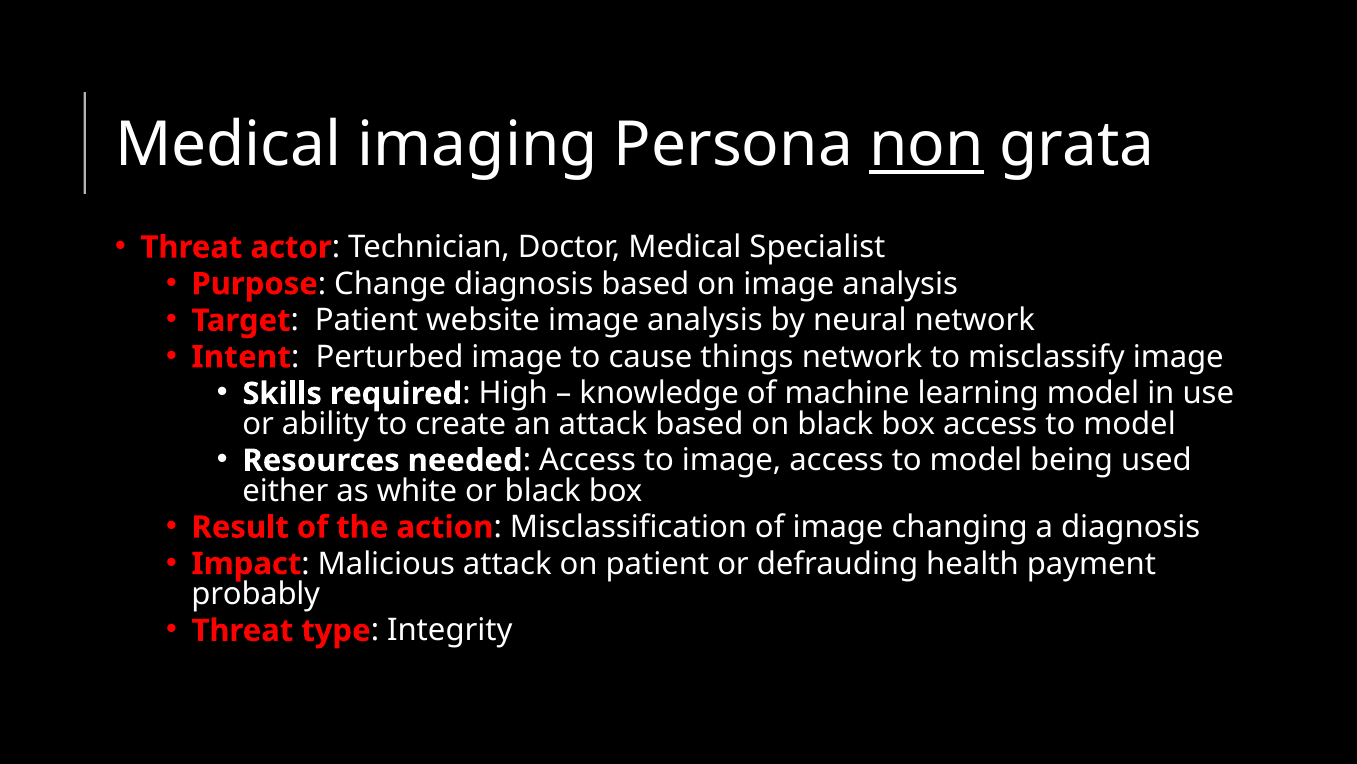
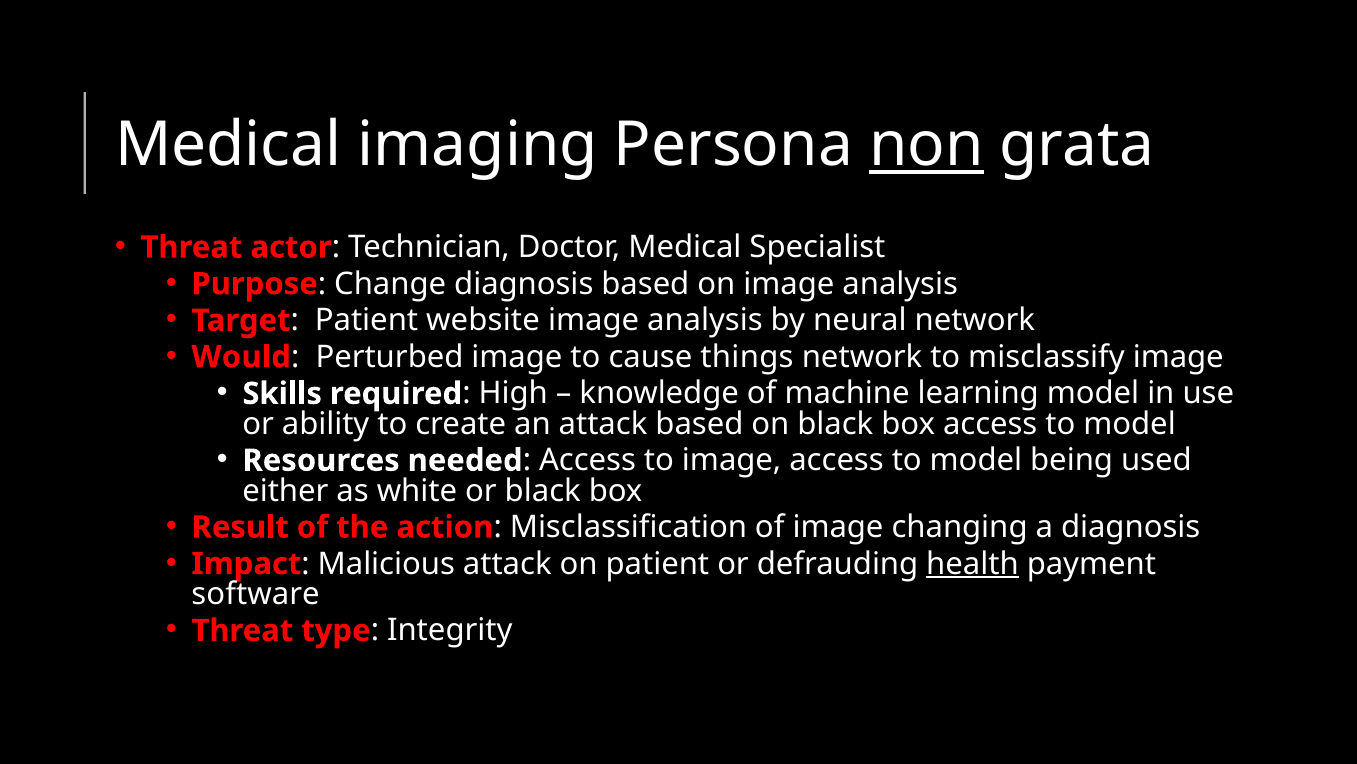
Intent: Intent -> Would
health underline: none -> present
probably: probably -> software
